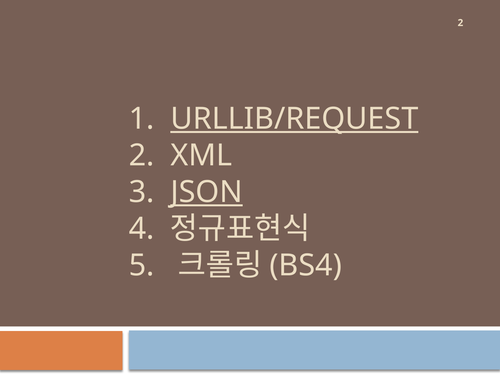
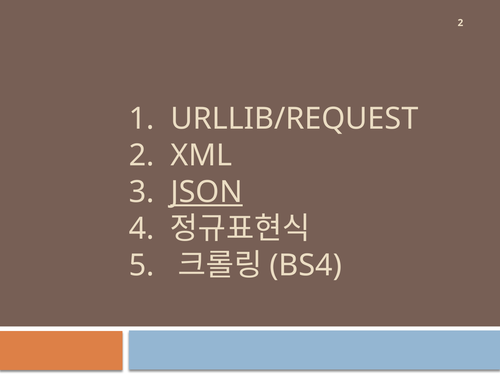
URLLIB/REQUEST underline: present -> none
